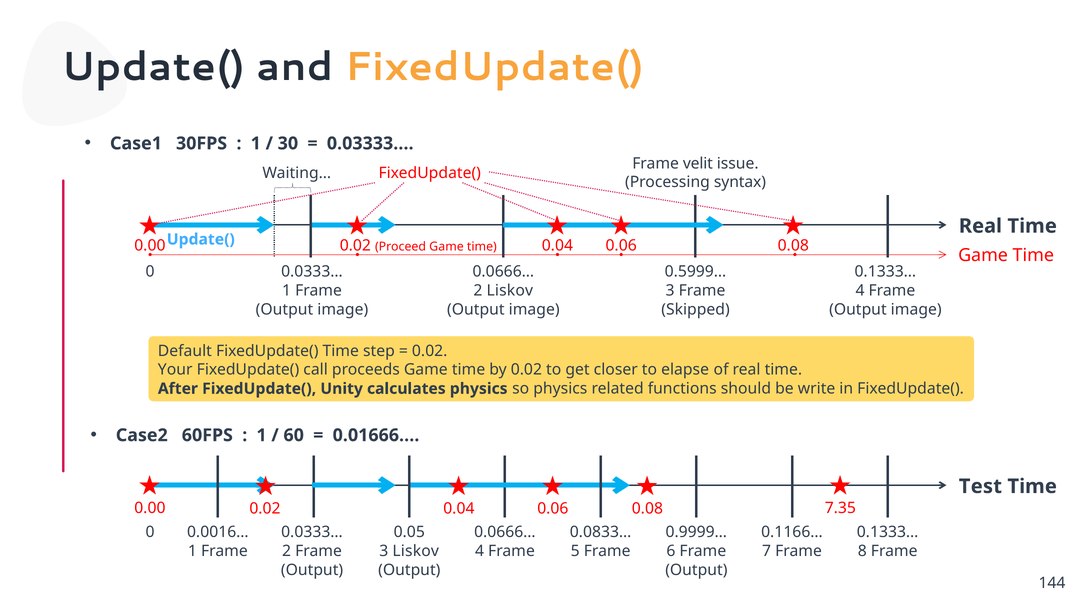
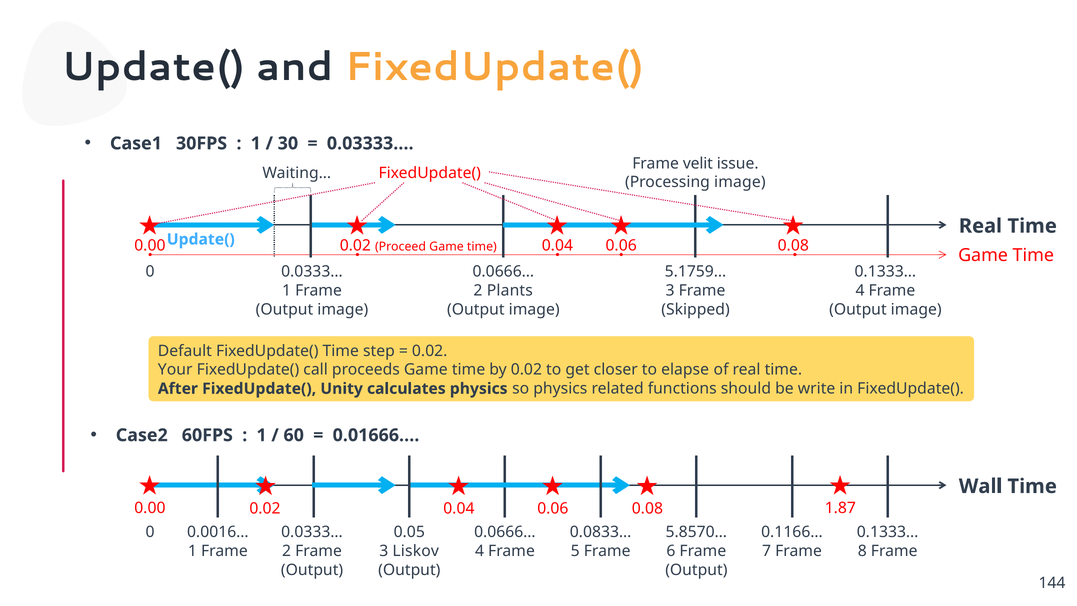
Processing syntax: syntax -> image
0.5999…: 0.5999… -> 5.1759…
2 Liskov: Liskov -> Plants
Test: Test -> Wall
7.35: 7.35 -> 1.87
0.9999…: 0.9999… -> 5.8570…
